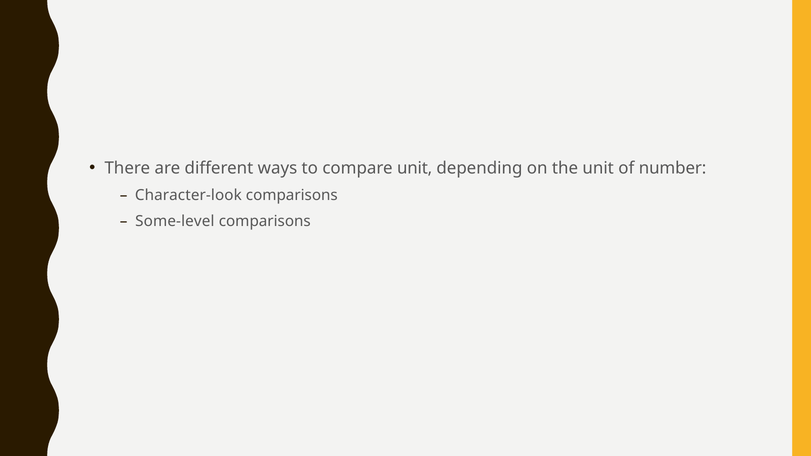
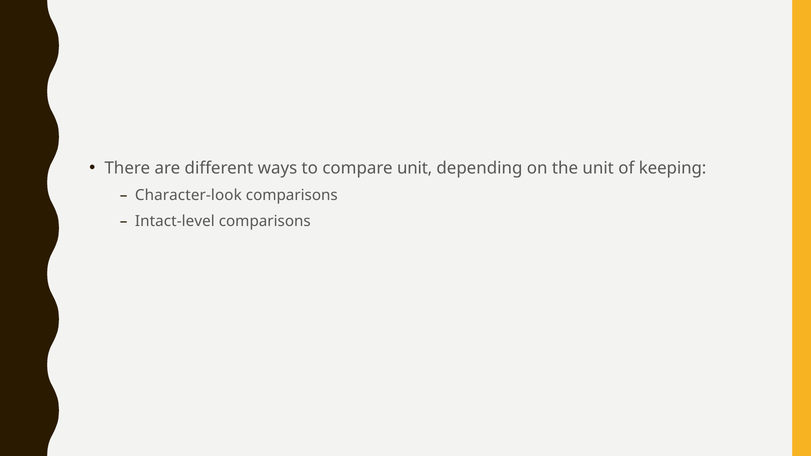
number: number -> keeping
Some-level: Some-level -> Intact-level
